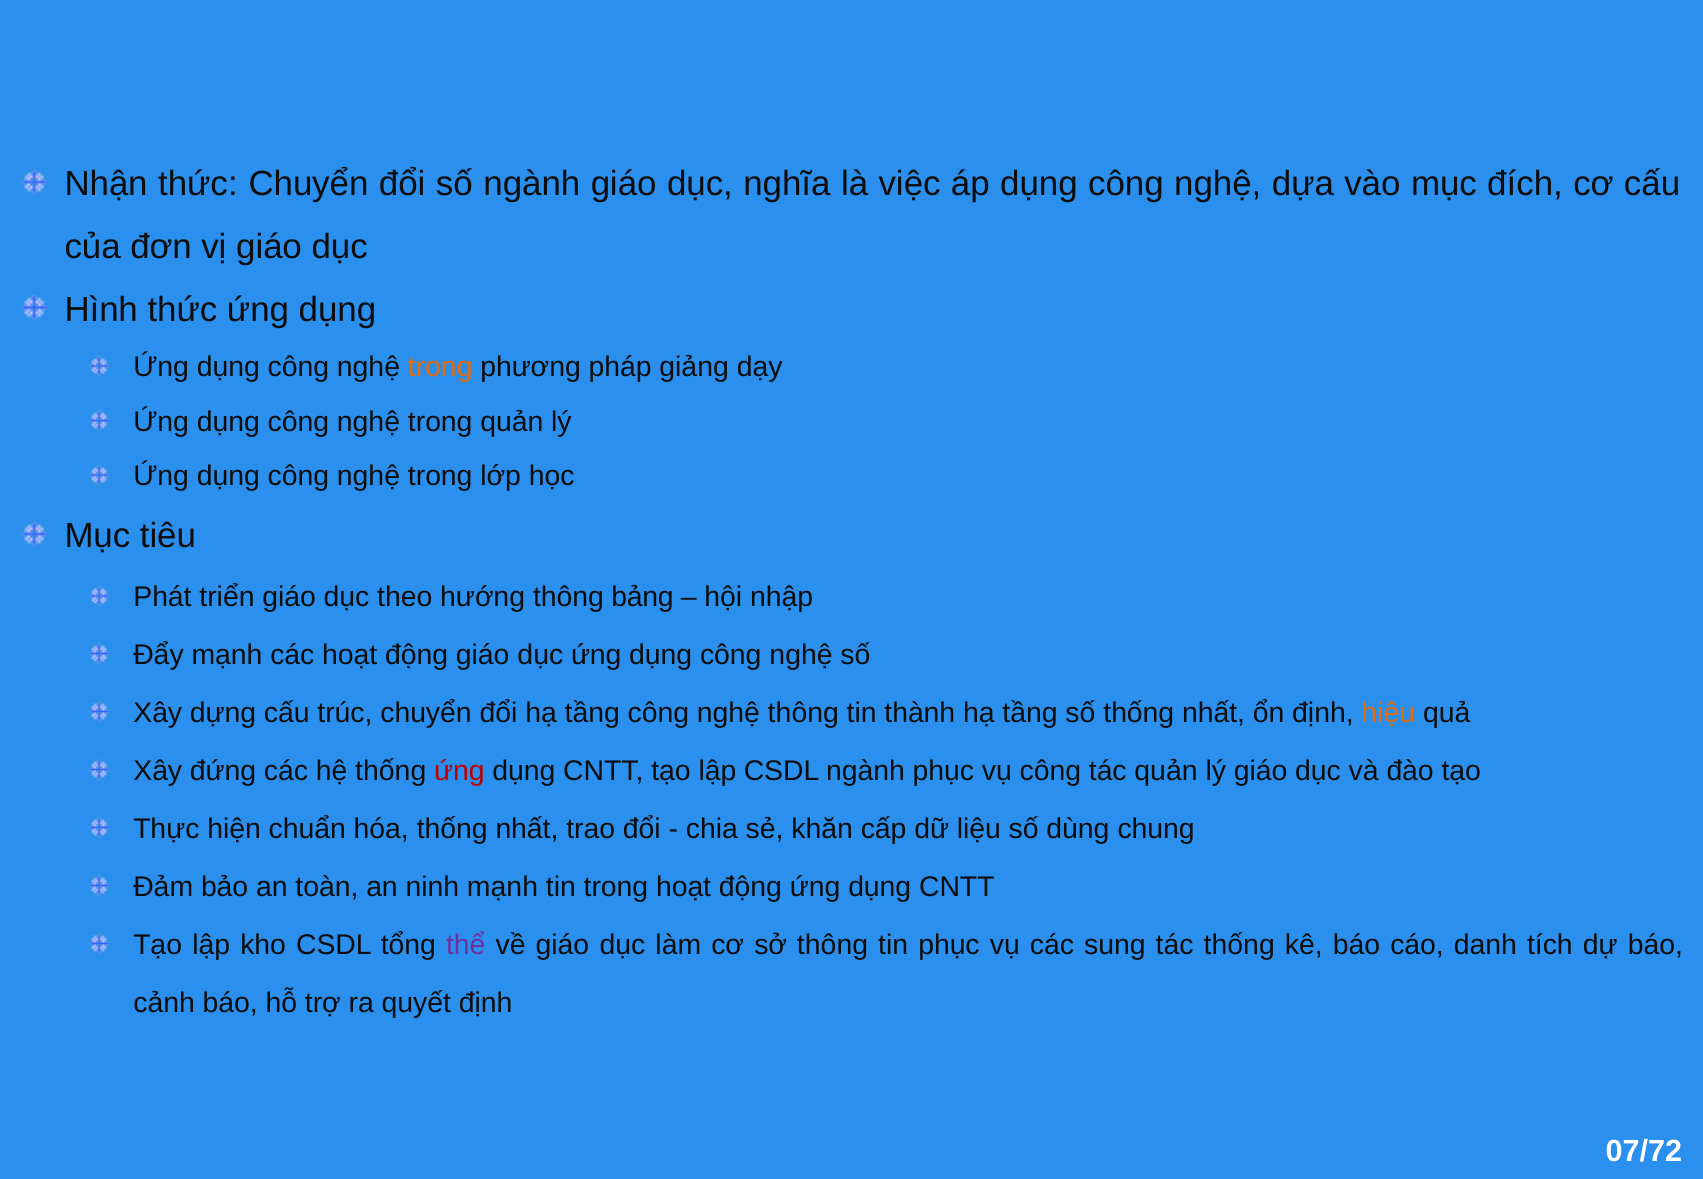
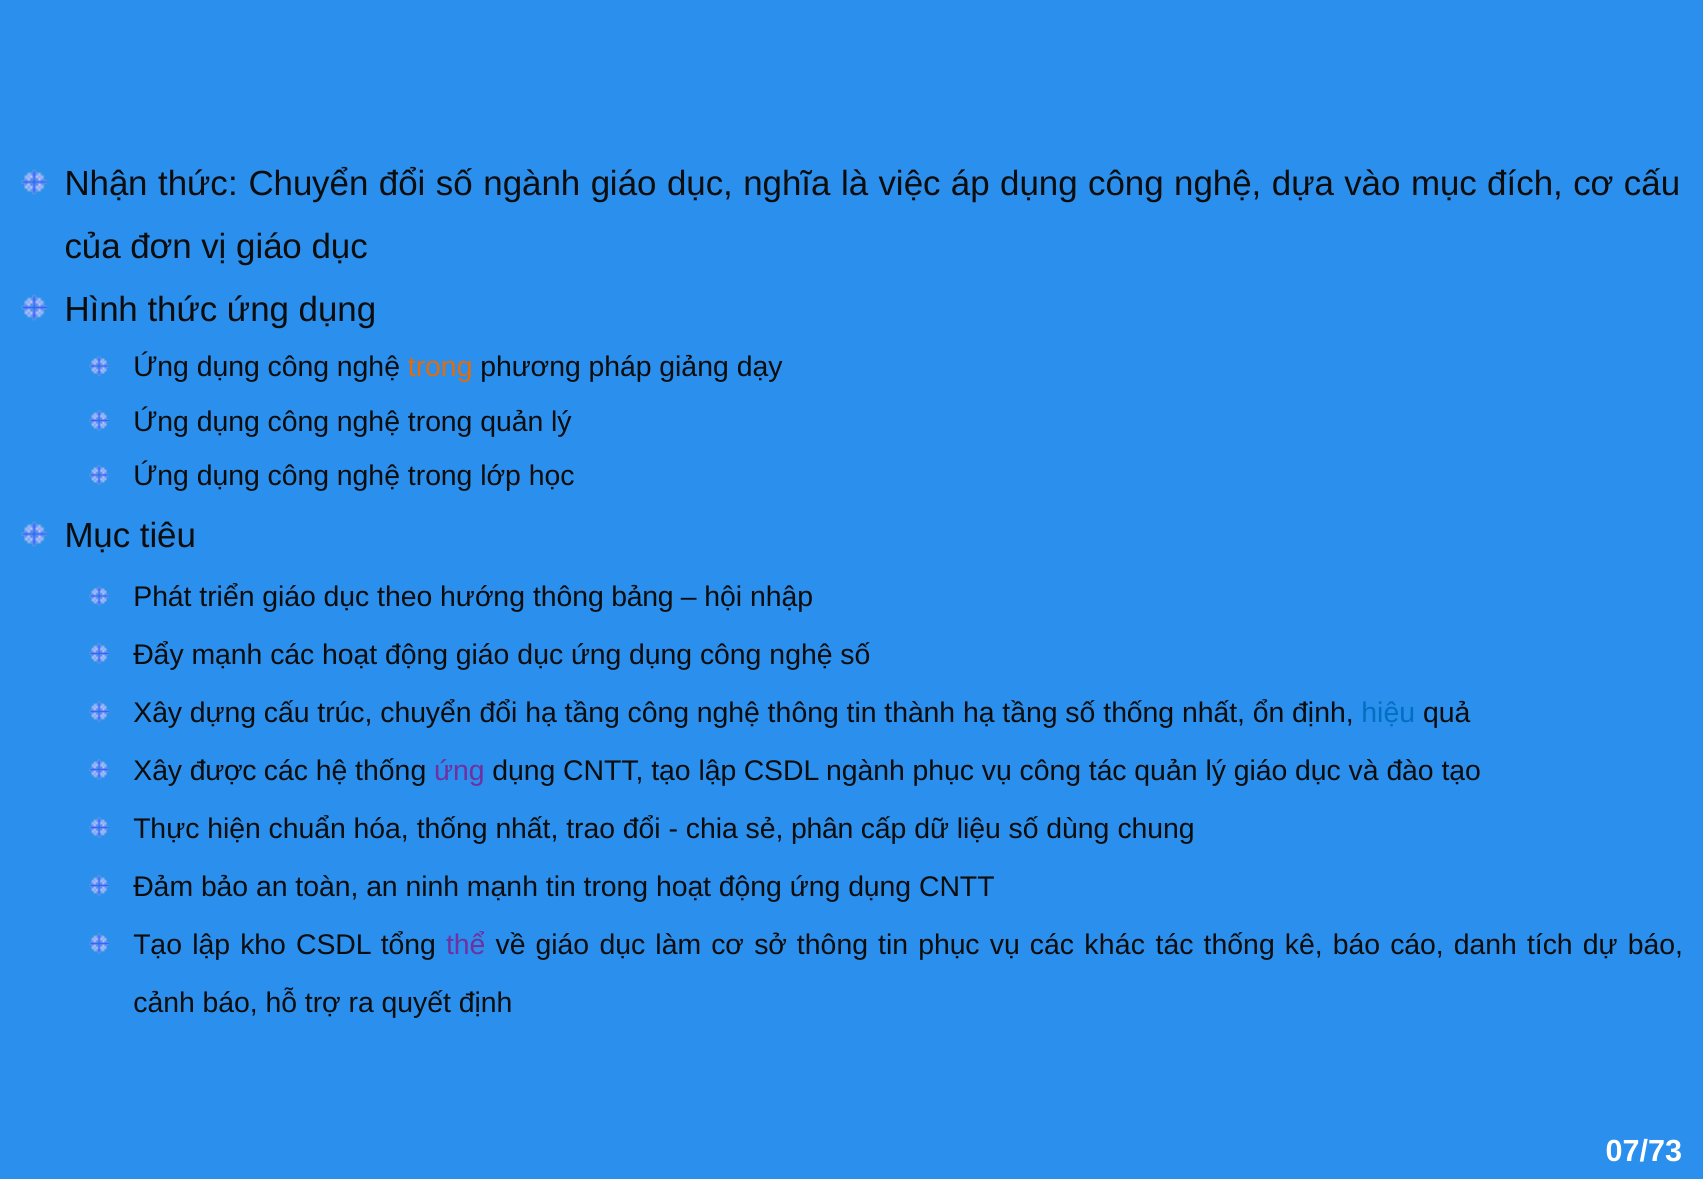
hiệu colour: orange -> blue
đứng: đứng -> được
ứng at (459, 771) colour: red -> purple
khăn: khăn -> phân
sung: sung -> khác
07/72: 07/72 -> 07/73
